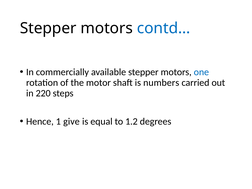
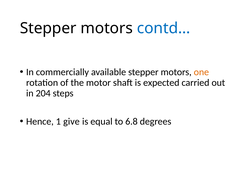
one colour: blue -> orange
numbers: numbers -> expected
220: 220 -> 204
1.2: 1.2 -> 6.8
